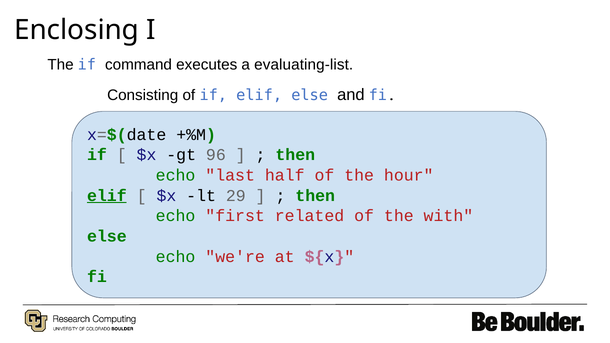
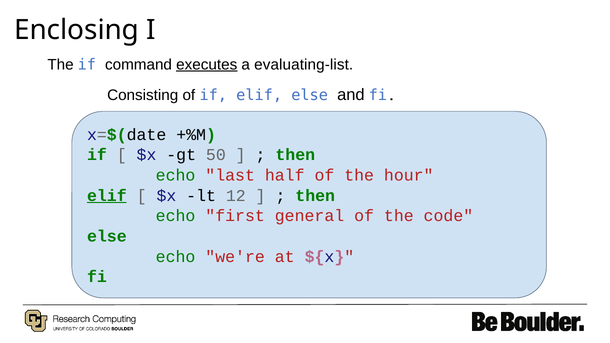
executes underline: none -> present
96: 96 -> 50
29: 29 -> 12
related: related -> general
with: with -> code
